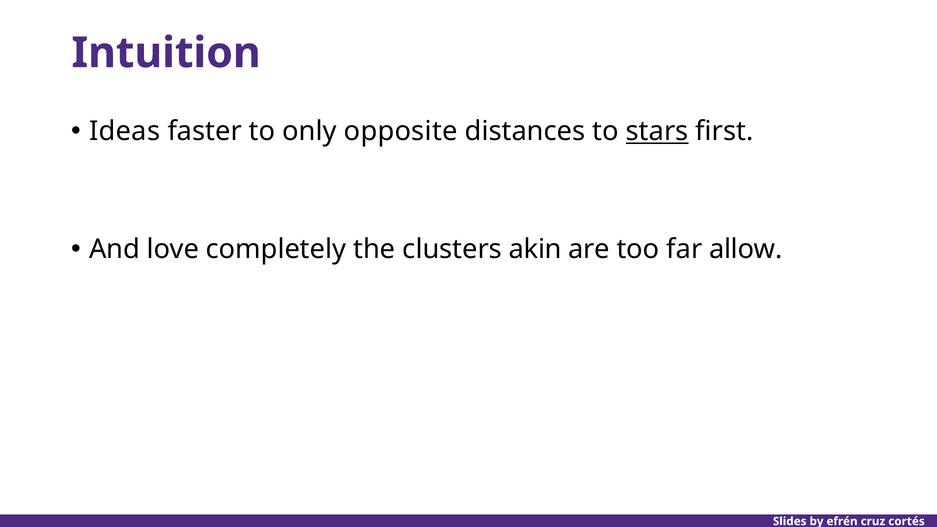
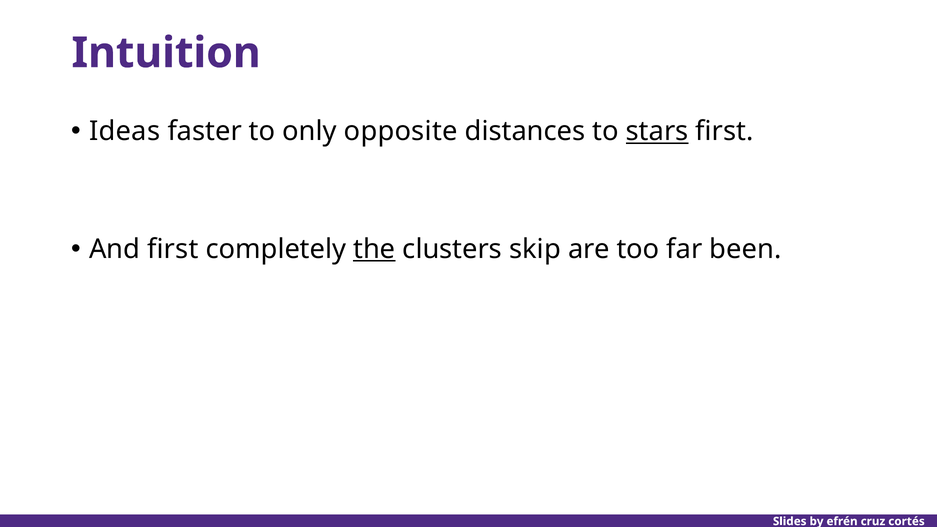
And love: love -> first
the underline: none -> present
akin: akin -> skip
allow: allow -> been
